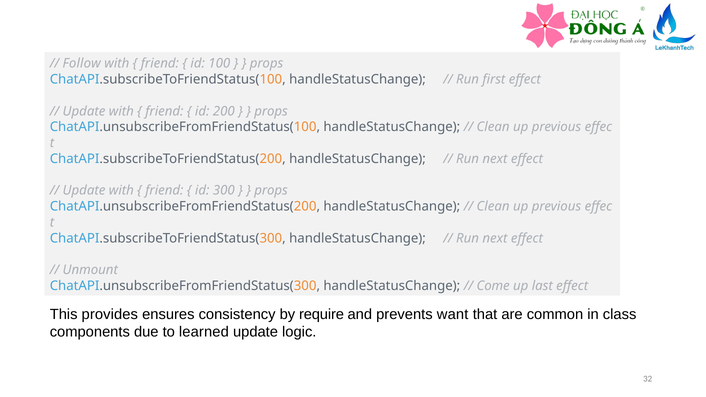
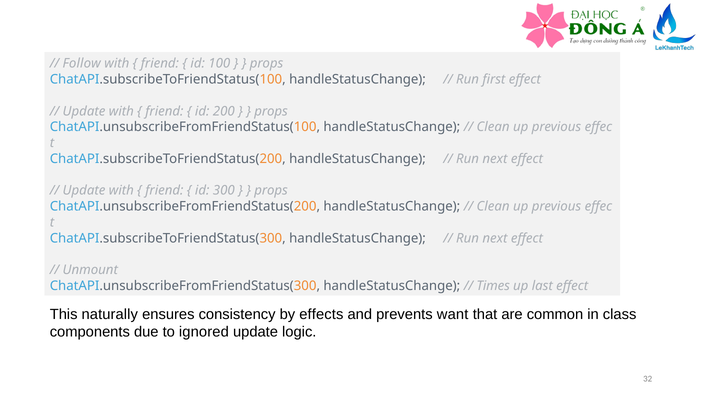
Come: Come -> Times
provides: provides -> naturally
require: require -> effects
learned: learned -> ignored
